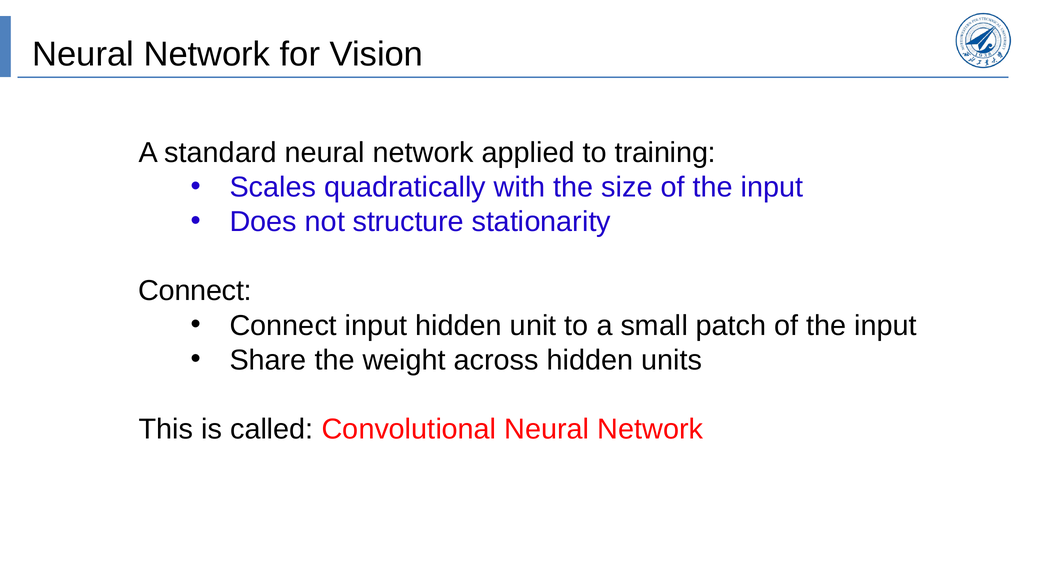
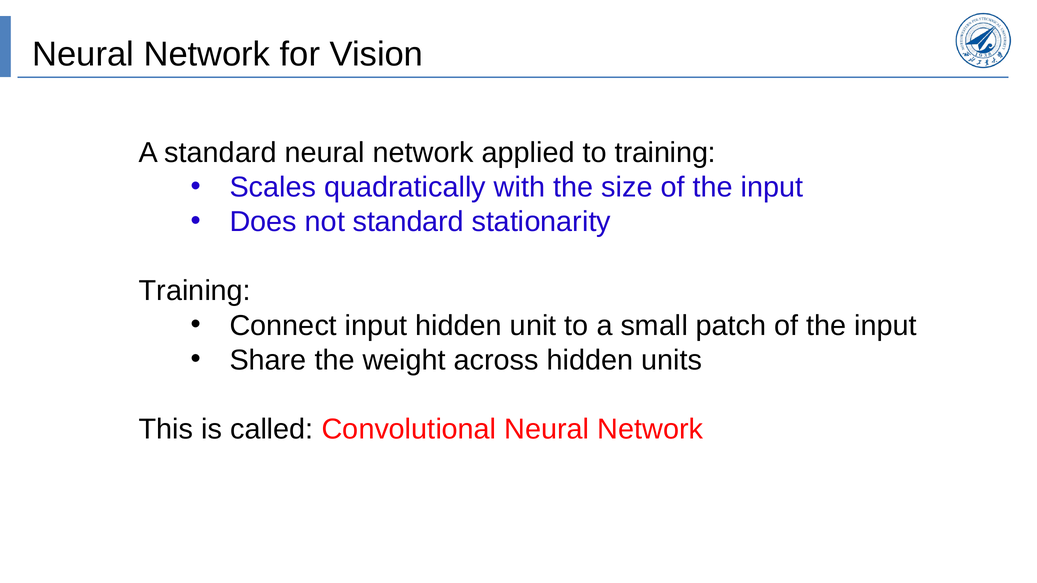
not structure: structure -> standard
Connect at (195, 291): Connect -> Training
